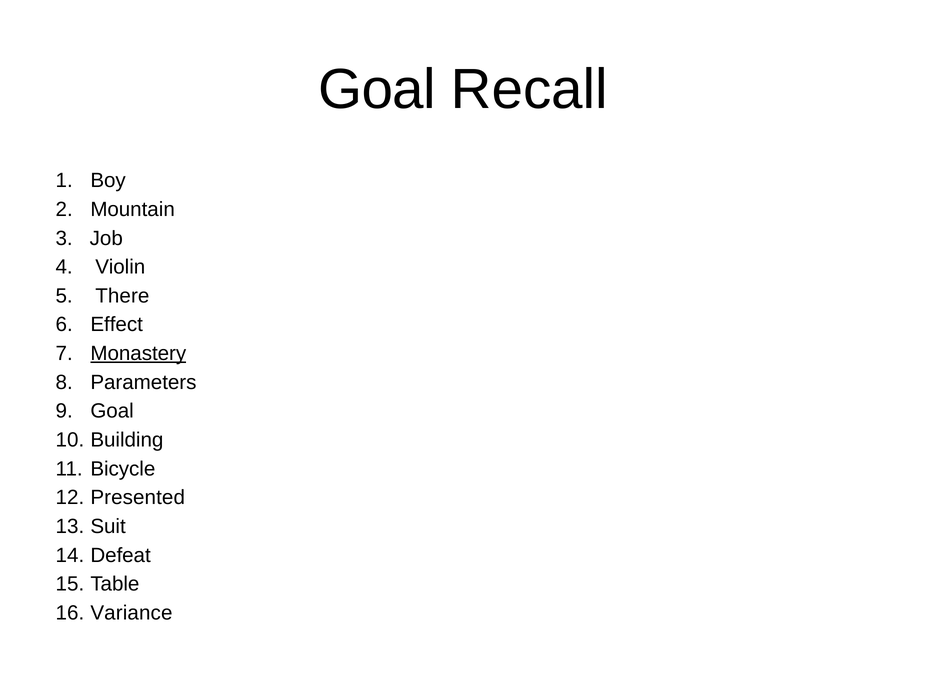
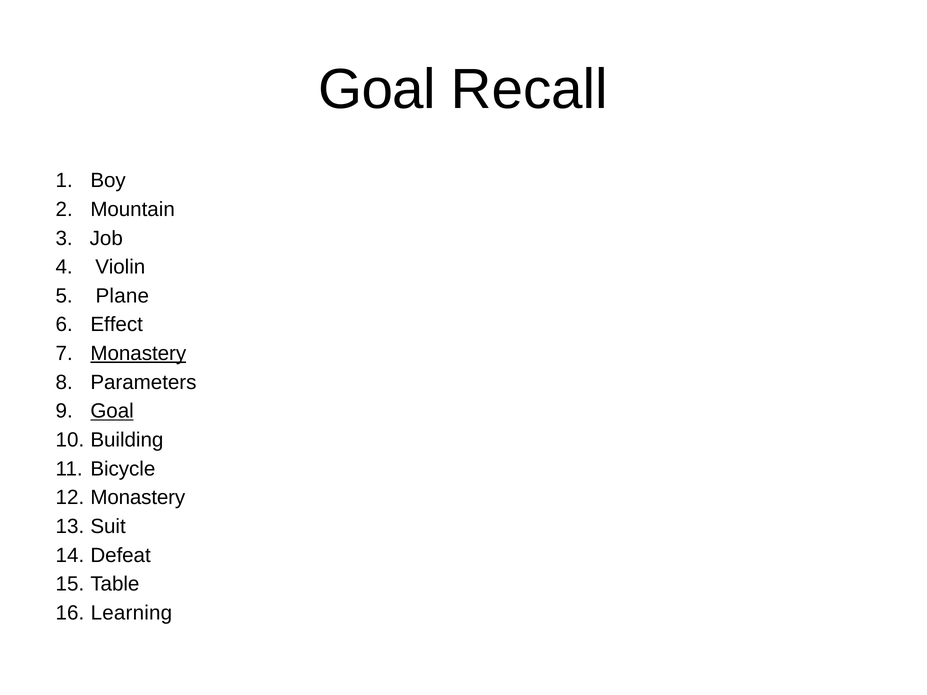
There: There -> Plane
Goal at (112, 411) underline: none -> present
Presented at (138, 498): Presented -> Monastery
Variance: Variance -> Learning
